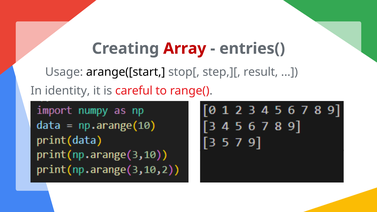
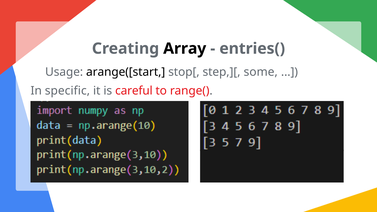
Array colour: red -> black
result: result -> some
identity: identity -> specific
